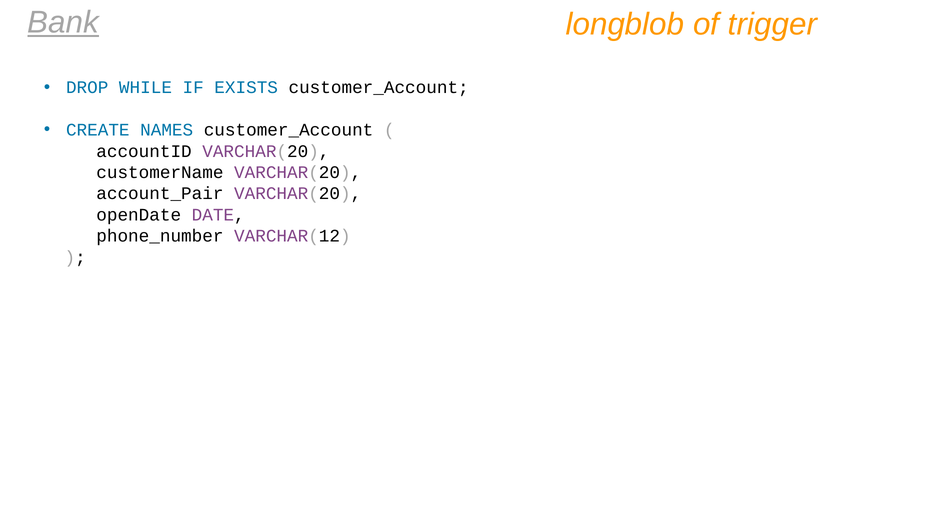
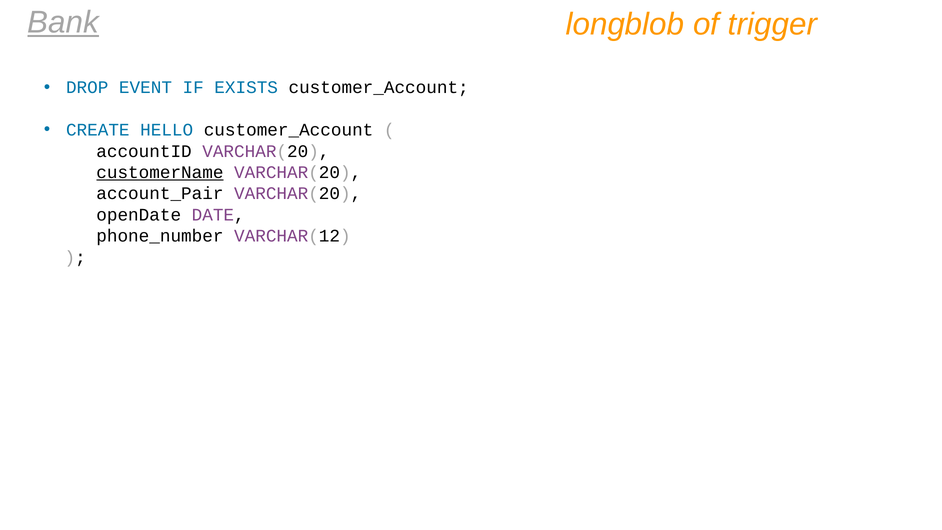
WHILE: WHILE -> EVENT
NAMES: NAMES -> HELLO
customerName underline: none -> present
